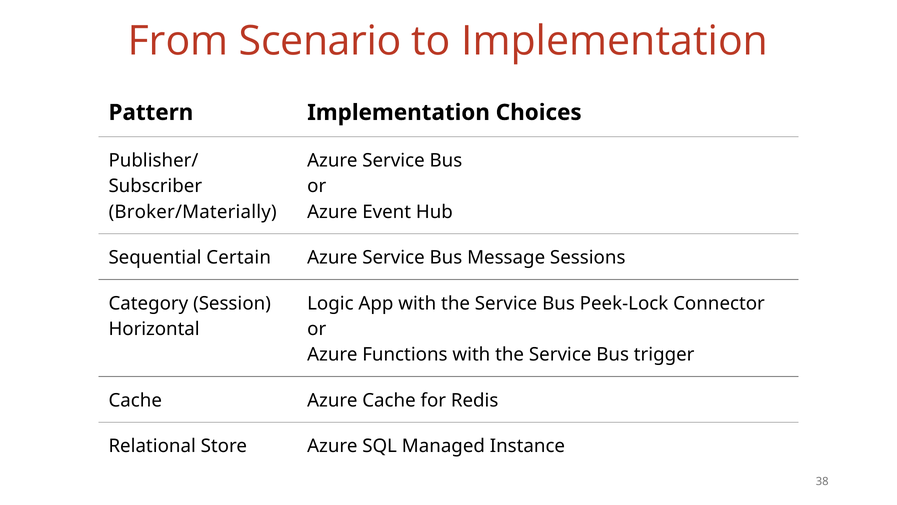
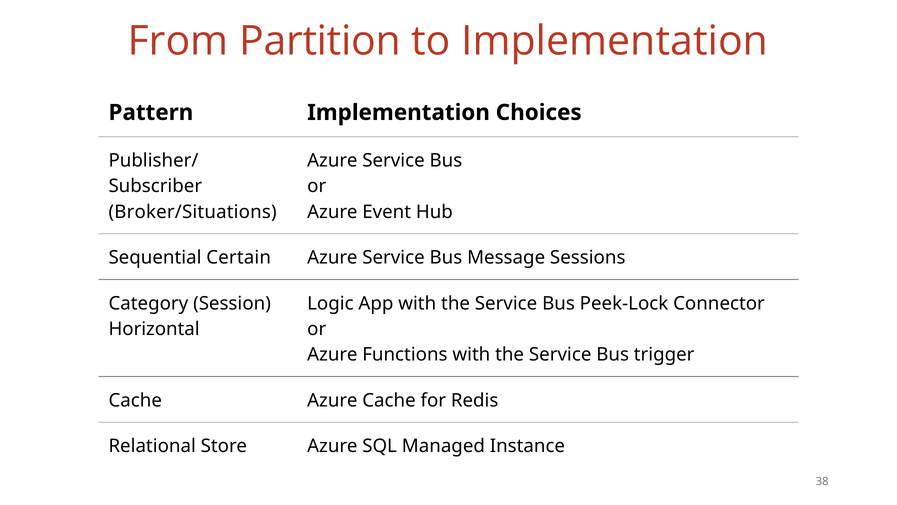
Scenario: Scenario -> Partition
Broker/Materially: Broker/Materially -> Broker/Situations
